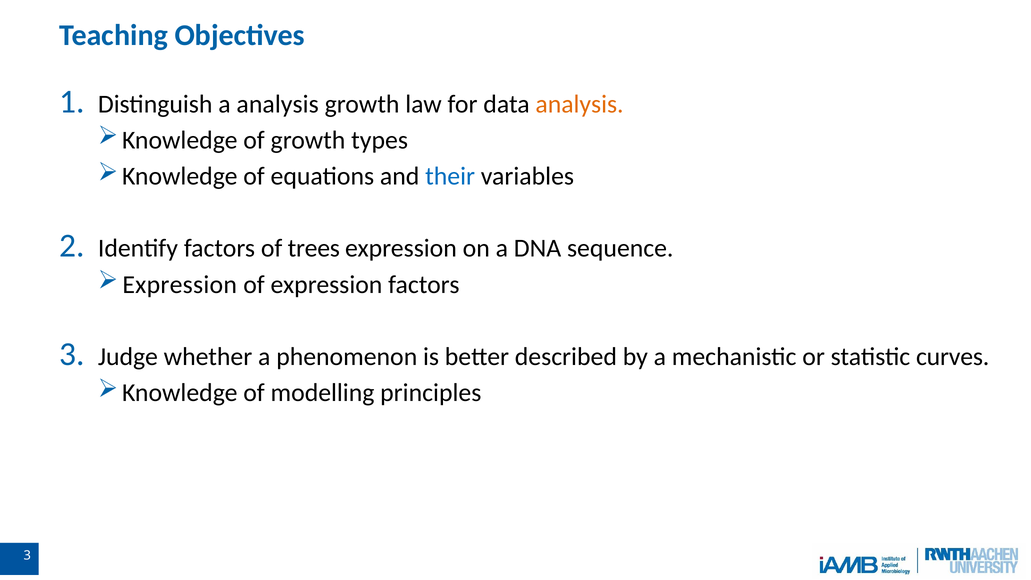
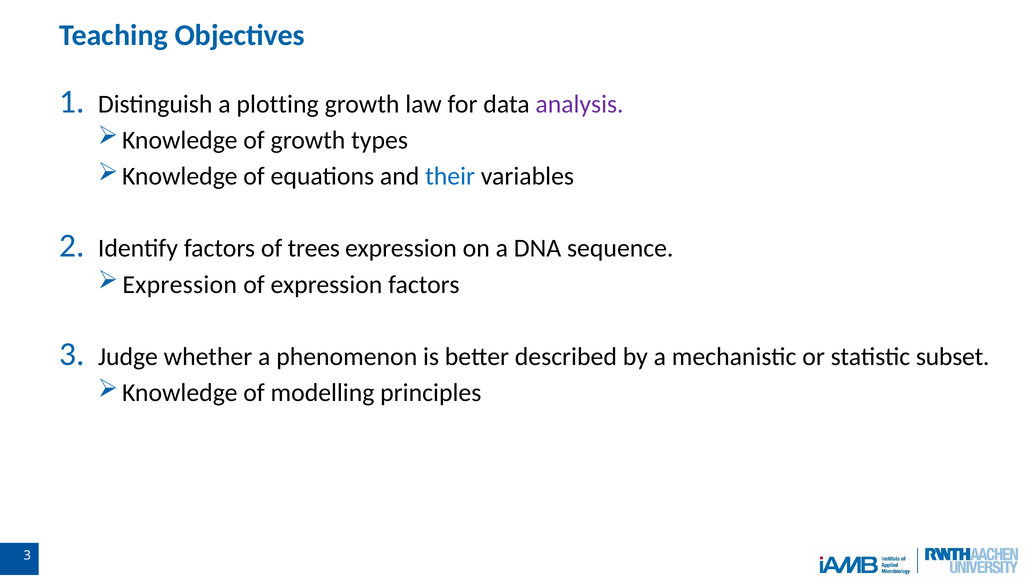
a analysis: analysis -> plotting
analysis at (580, 104) colour: orange -> purple
curves: curves -> subset
